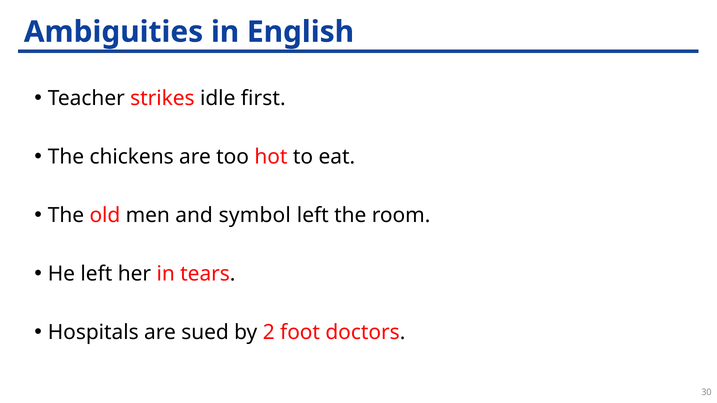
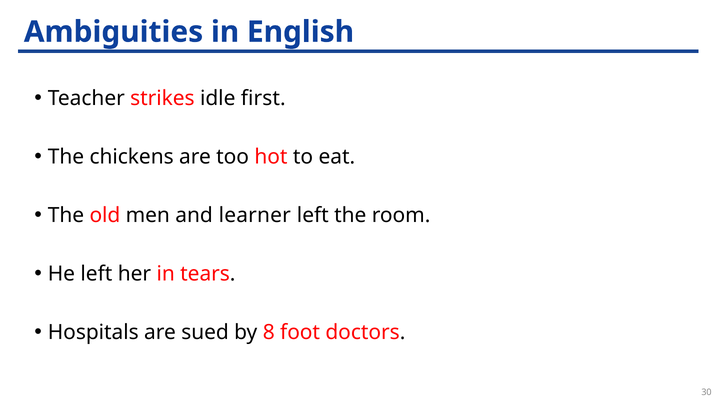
symbol: symbol -> learner
2: 2 -> 8
